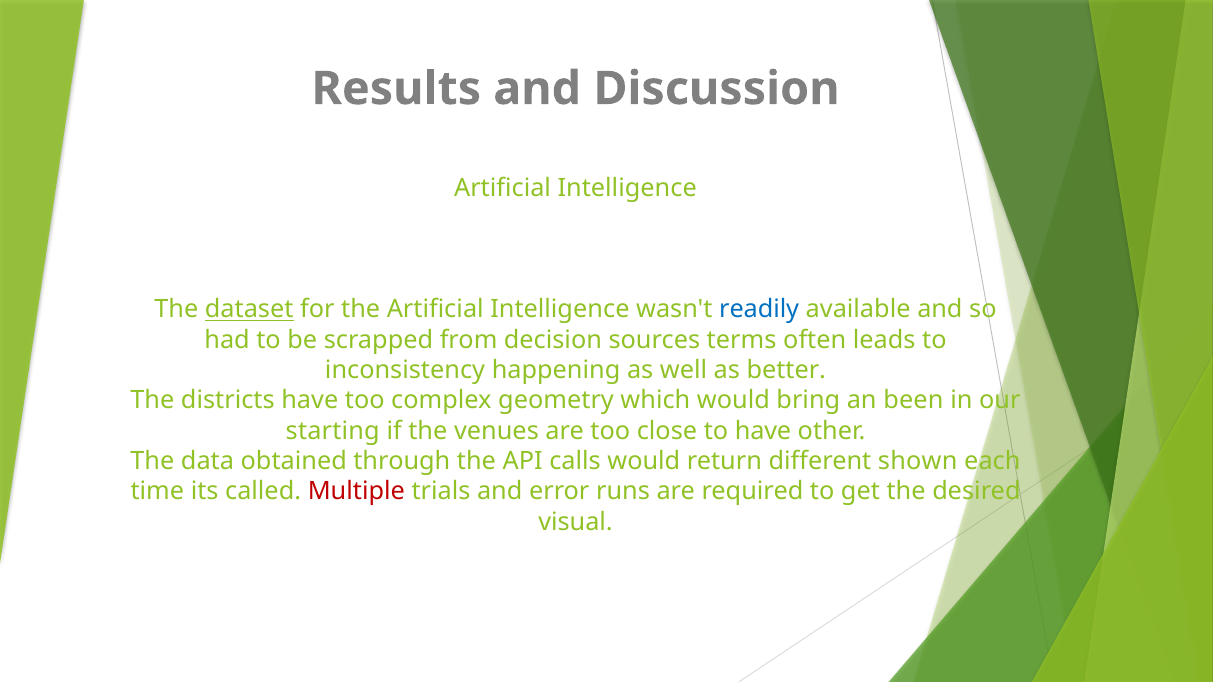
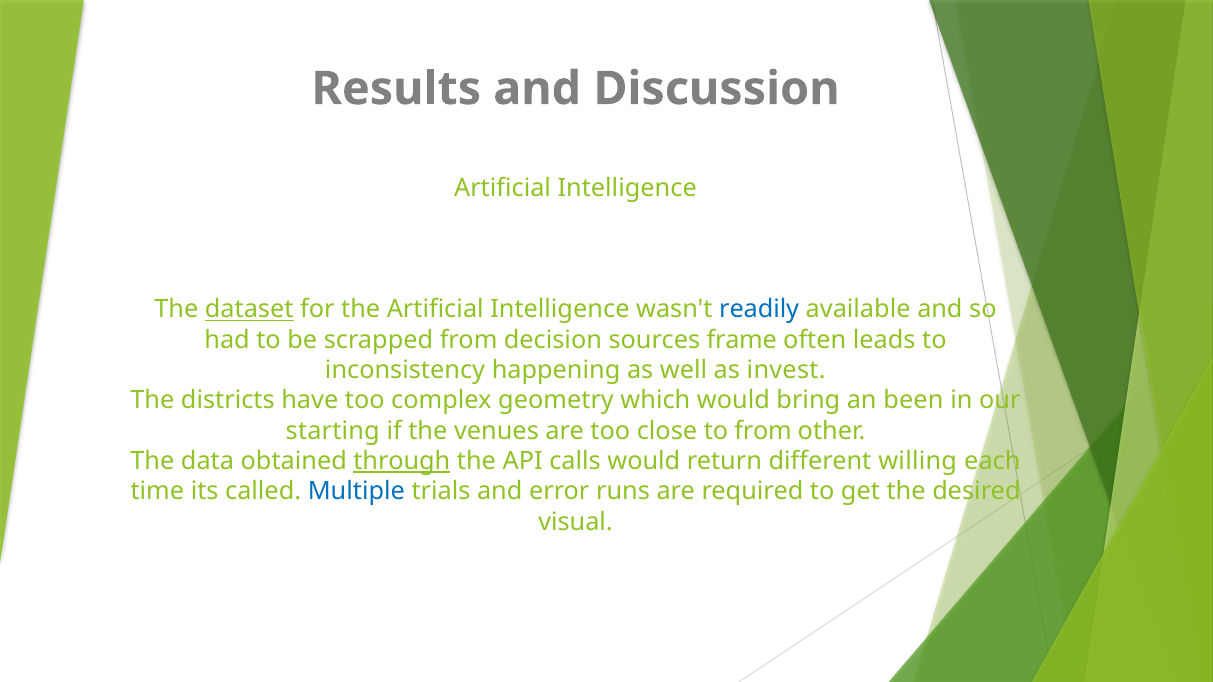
terms: terms -> frame
better: better -> invest
to have: have -> from
through underline: none -> present
shown: shown -> willing
Multiple colour: red -> blue
